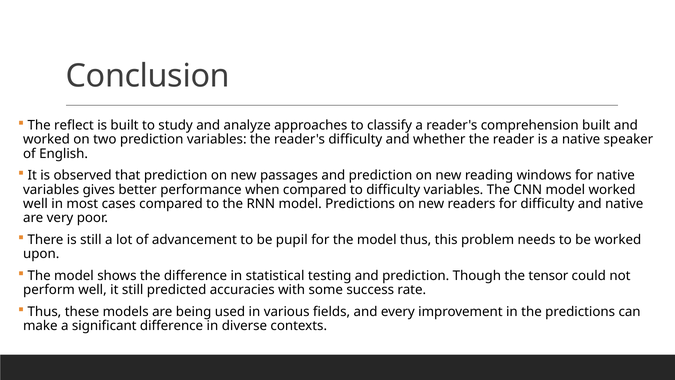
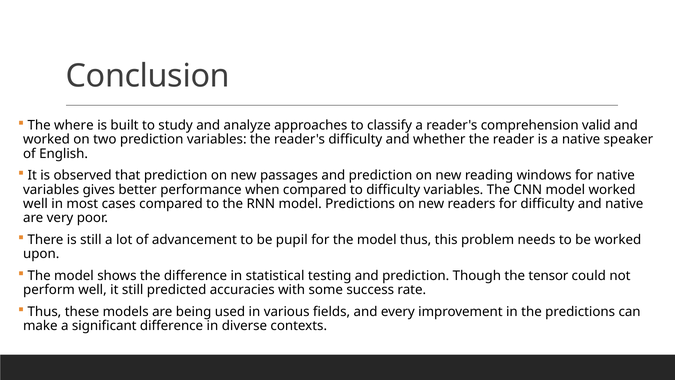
reflect: reflect -> where
comprehension built: built -> valid
